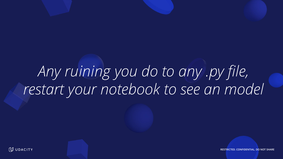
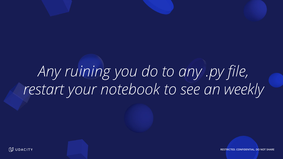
model: model -> weekly
